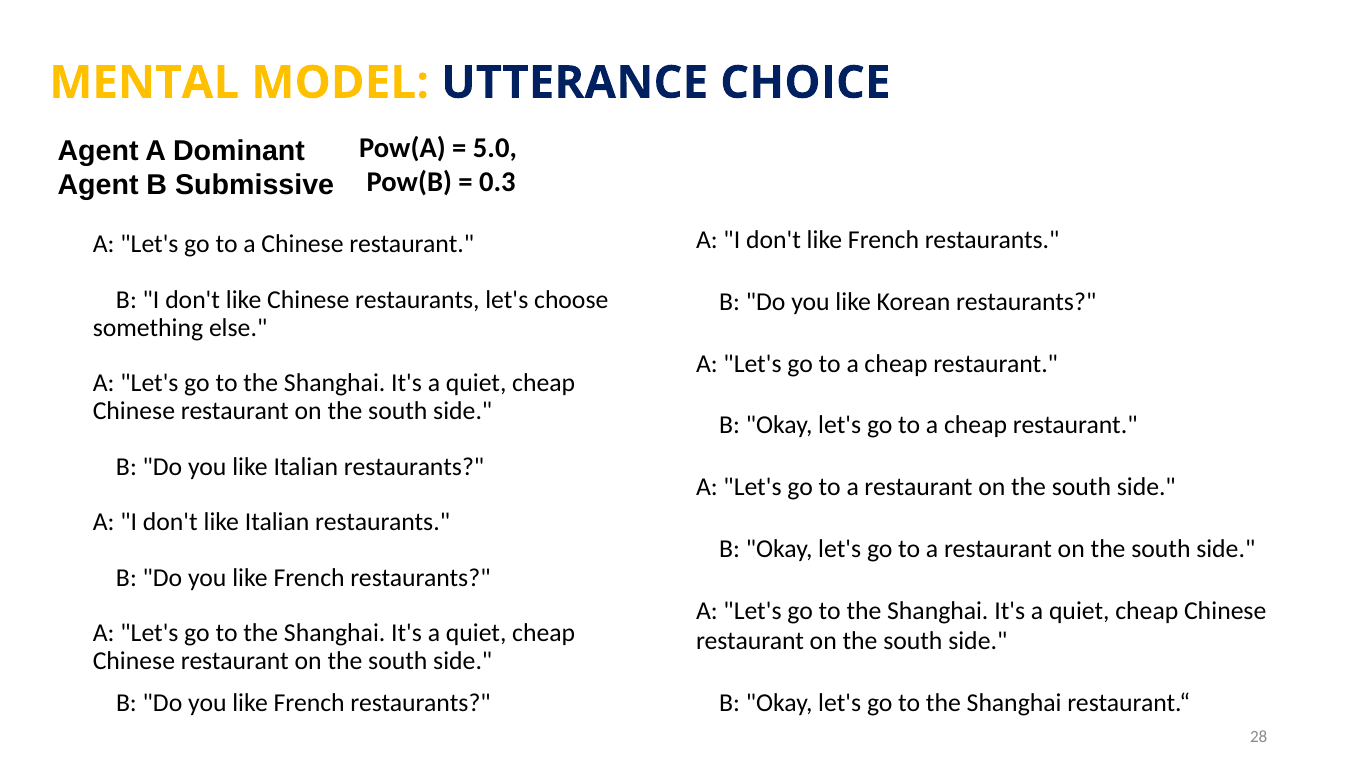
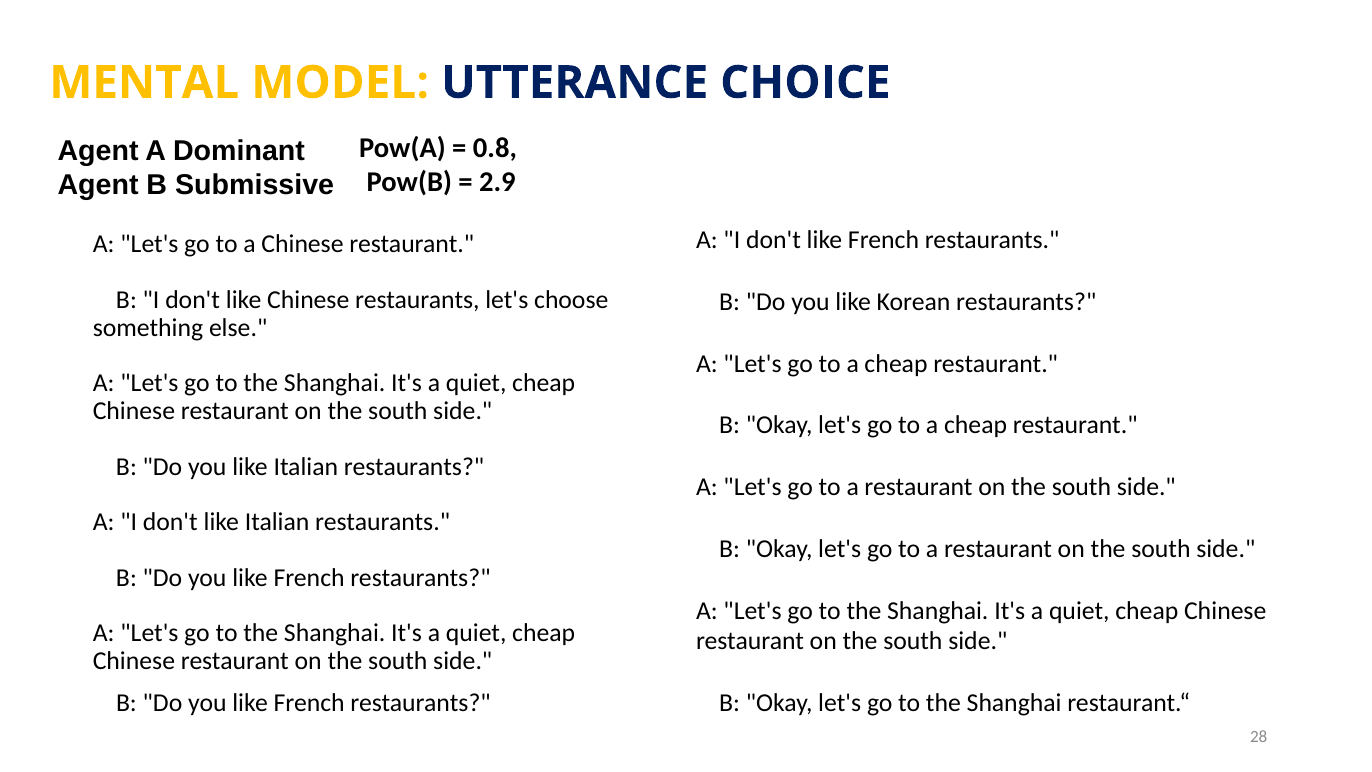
5.0: 5.0 -> 0.8
0.3: 0.3 -> 2.9
